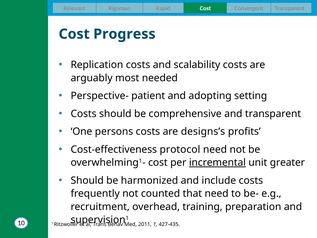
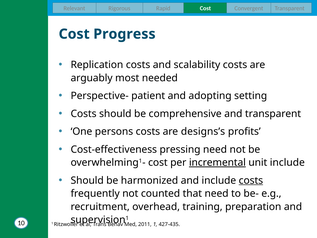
protocol: protocol -> pressing
unit greater: greater -> include
costs at (251, 180) underline: none -> present
